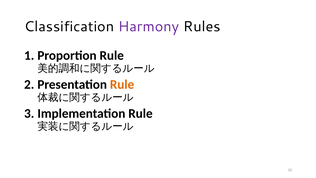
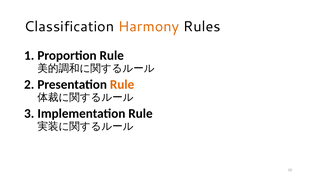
Harmony colour: purple -> orange
